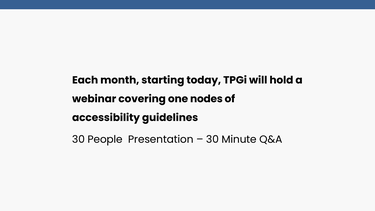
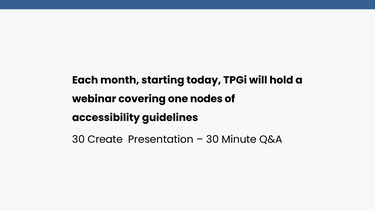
People: People -> Create
